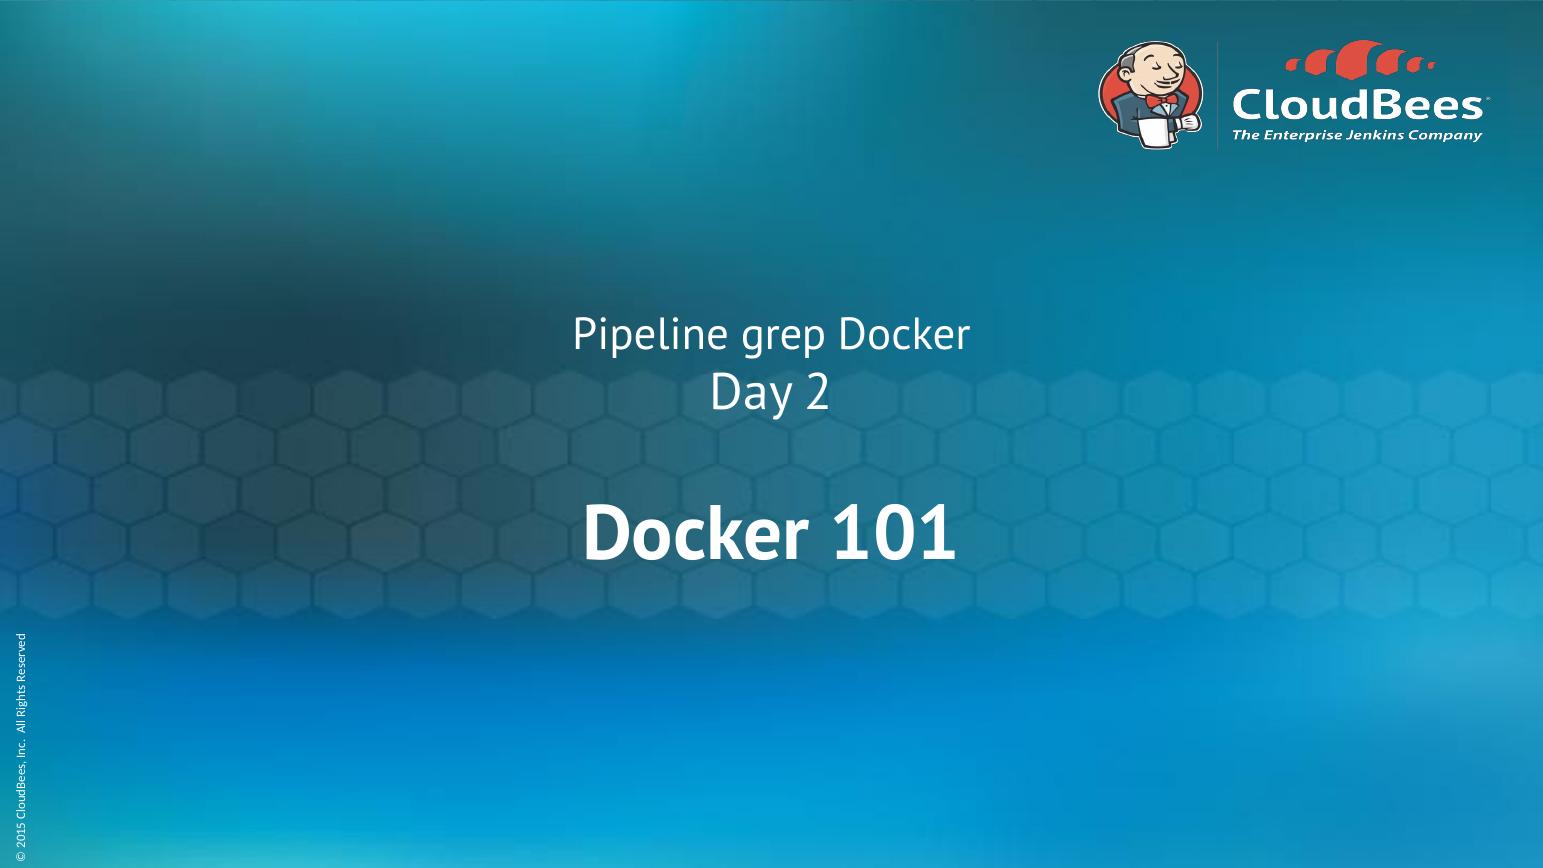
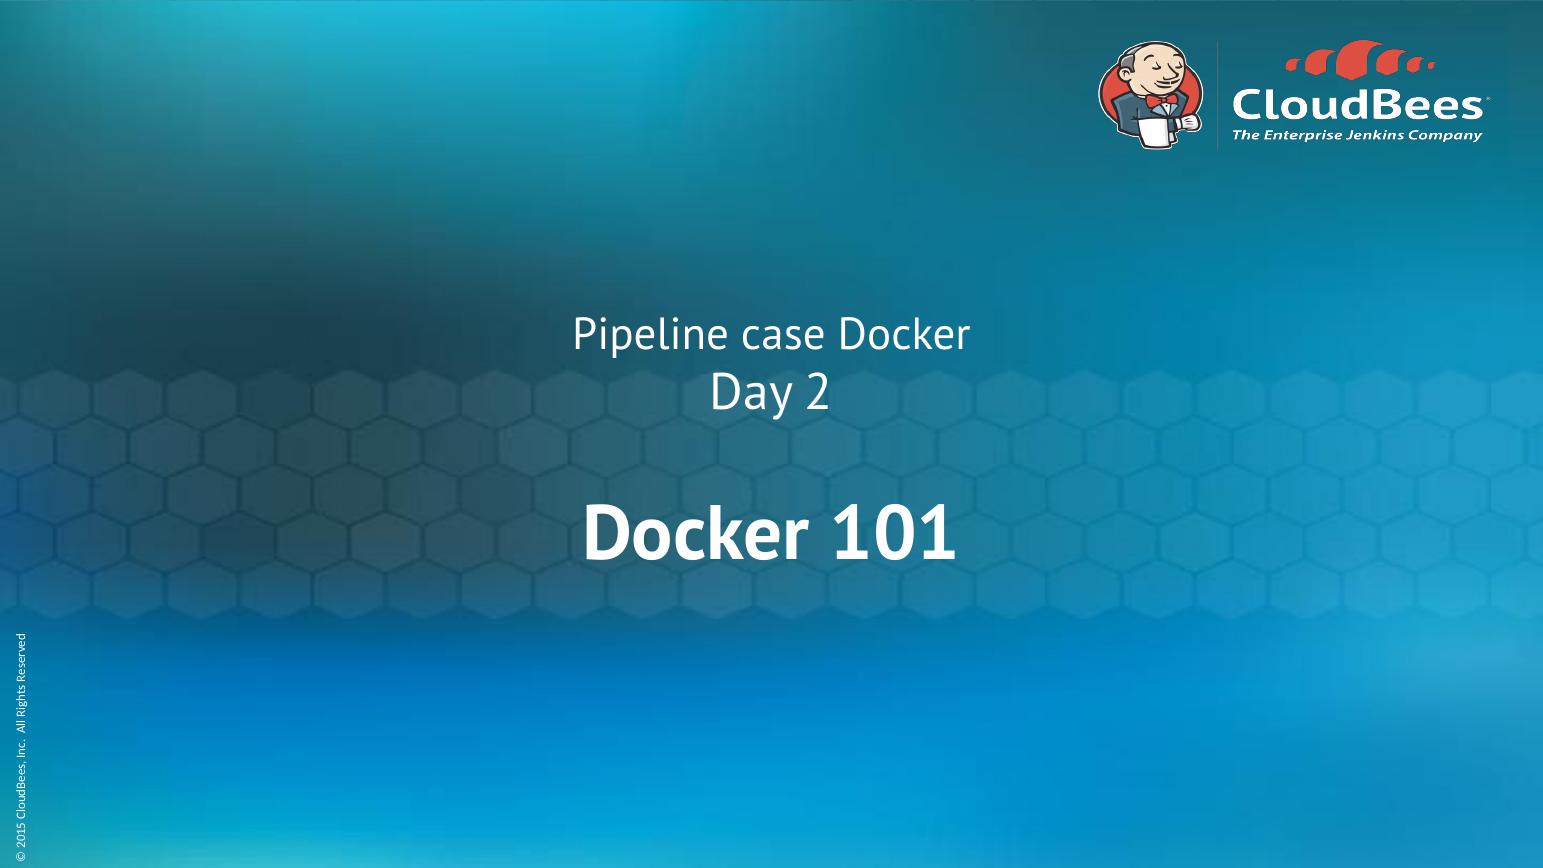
grep: grep -> case
